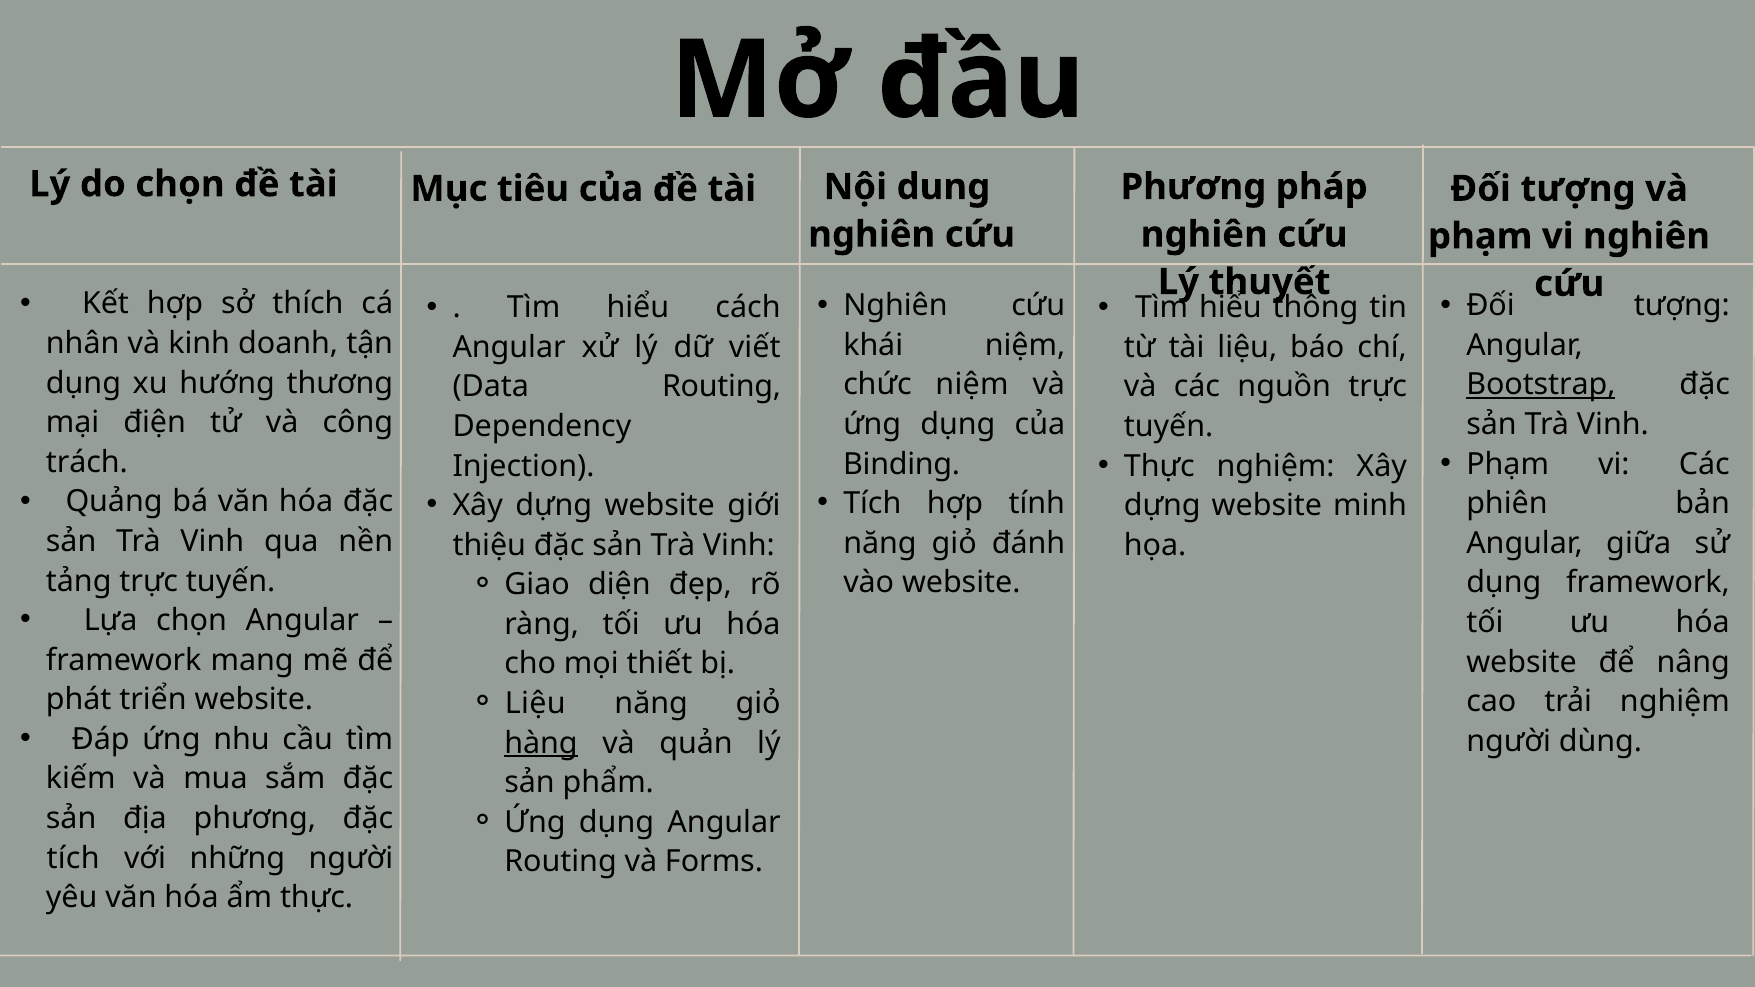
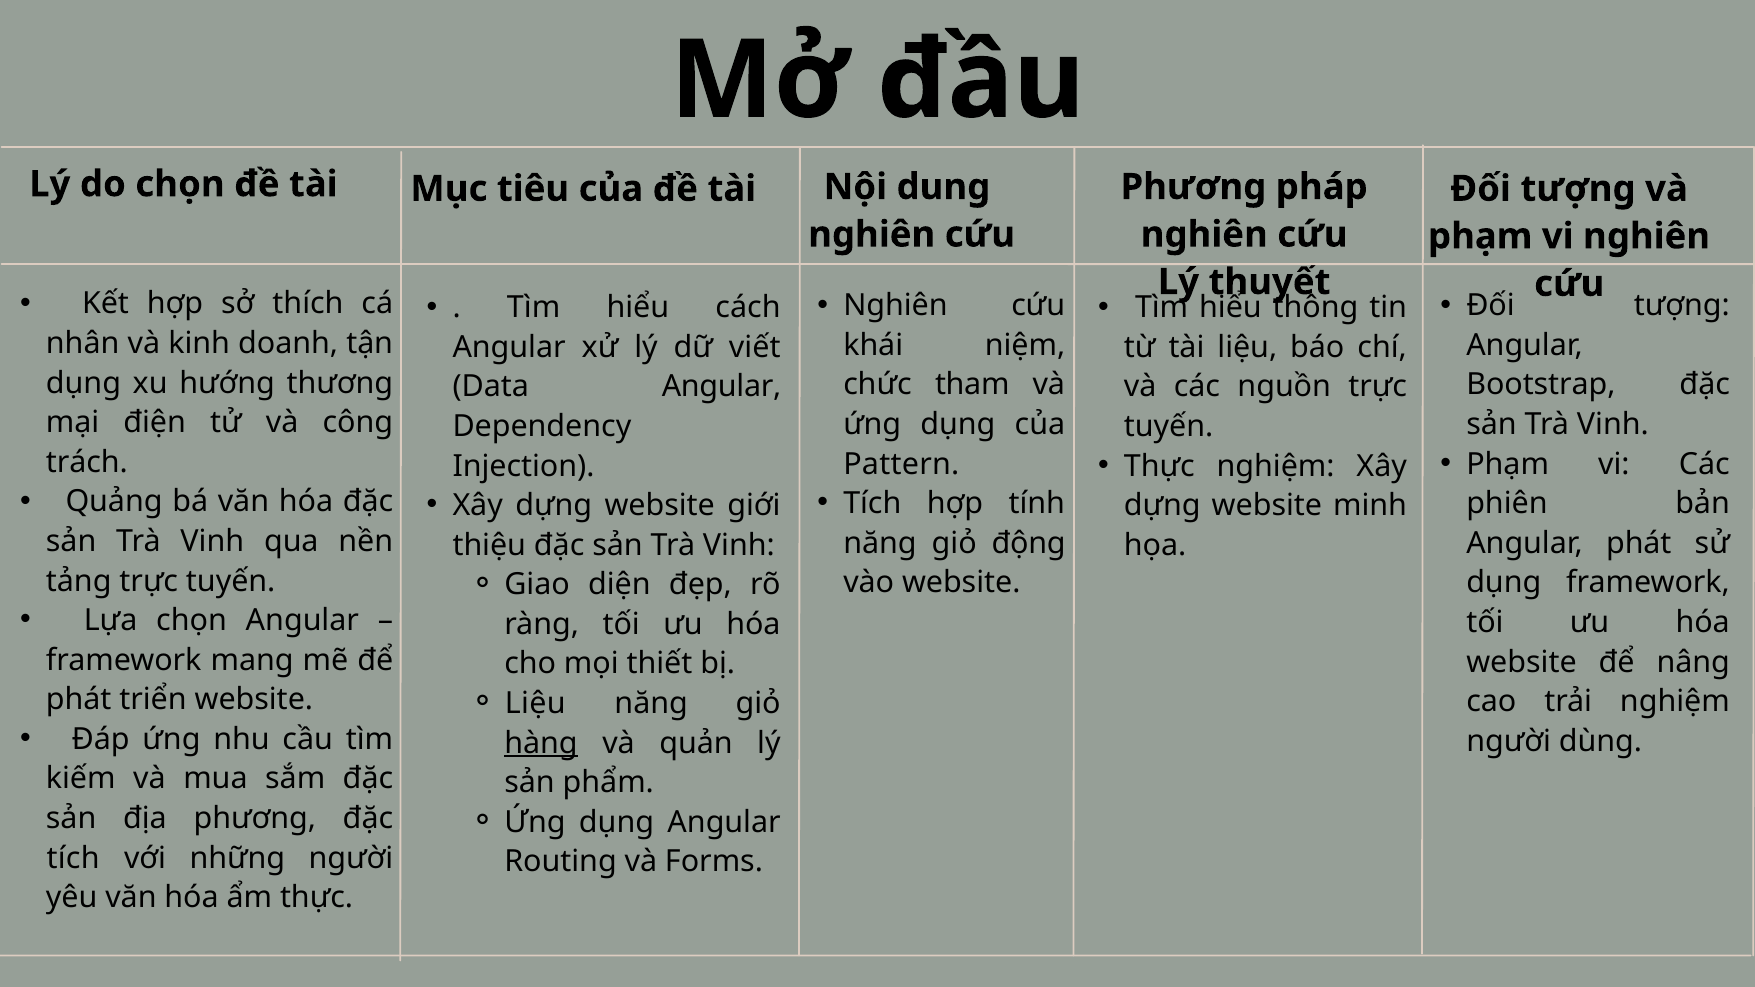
chức niệm: niệm -> tham
Bootstrap underline: present -> none
Data Routing: Routing -> Angular
Binding: Binding -> Pattern
đánh: đánh -> động
Angular giữa: giữa -> phát
